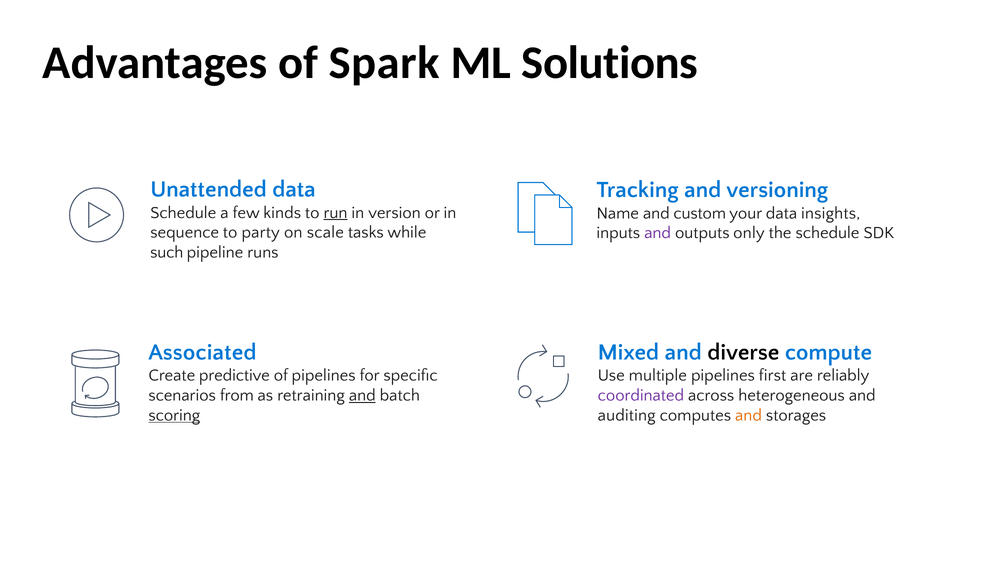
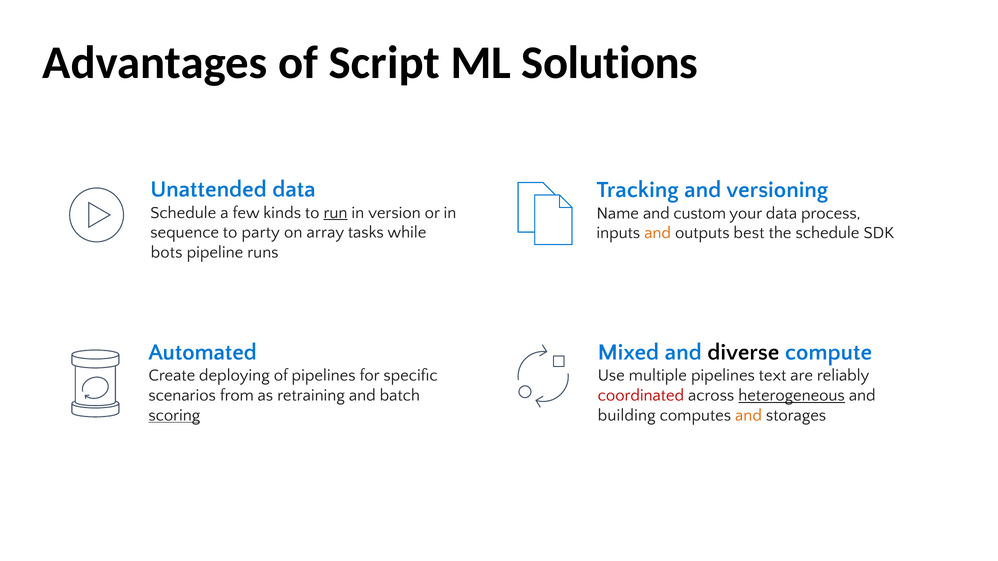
Spark: Spark -> Script
insights: insights -> process
scale: scale -> array
and at (658, 233) colour: purple -> orange
only: only -> best
such: such -> bots
Associated: Associated -> Automated
predictive: predictive -> deploying
first: first -> text
and at (362, 395) underline: present -> none
coordinated colour: purple -> red
heterogeneous underline: none -> present
auditing: auditing -> building
